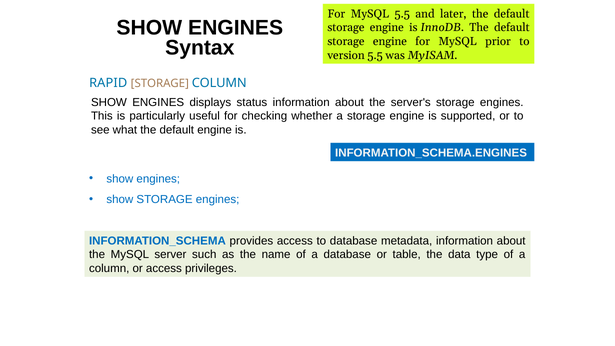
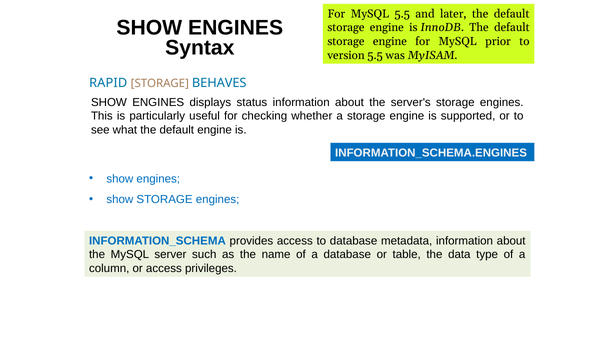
STORAGE COLUMN: COLUMN -> BEHAVES
